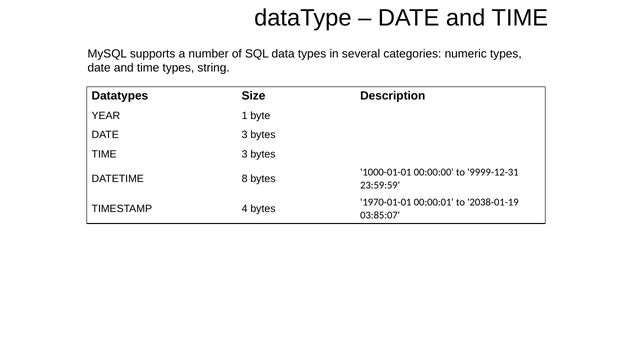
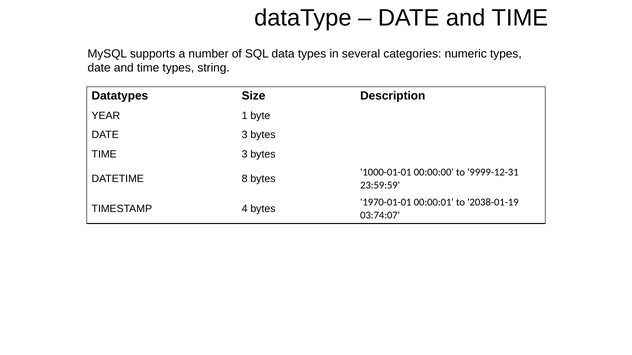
03:85:07: 03:85:07 -> 03:74:07
